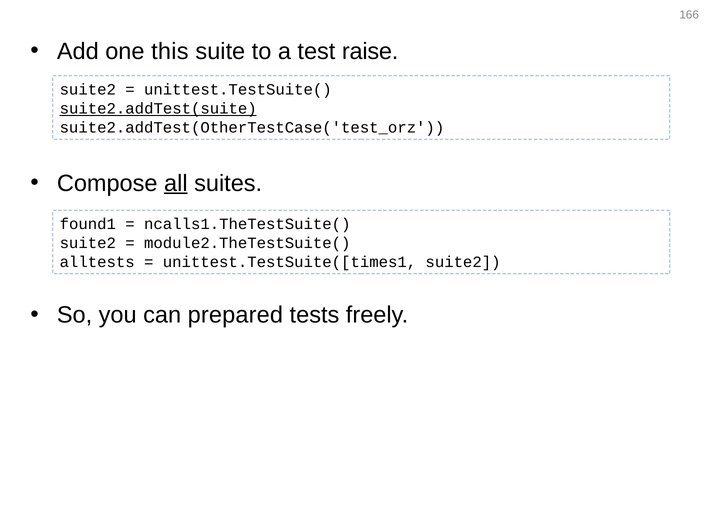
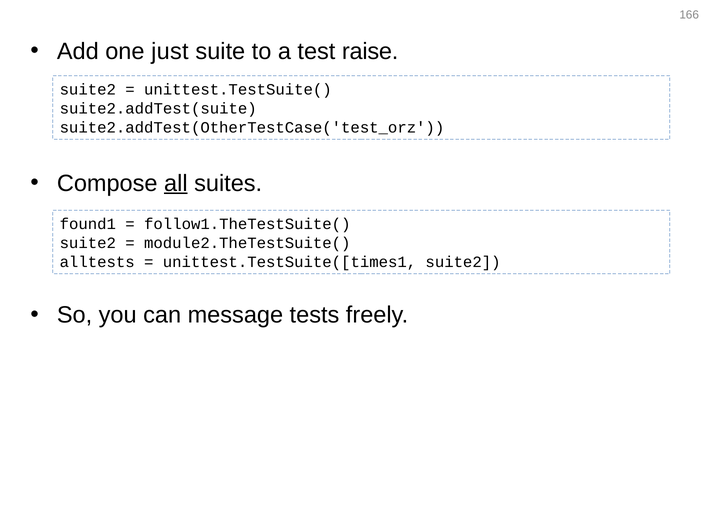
this: this -> just
suite2.addTest(suite underline: present -> none
ncalls1.TheTestSuite(: ncalls1.TheTestSuite( -> follow1.TheTestSuite(
prepared: prepared -> message
